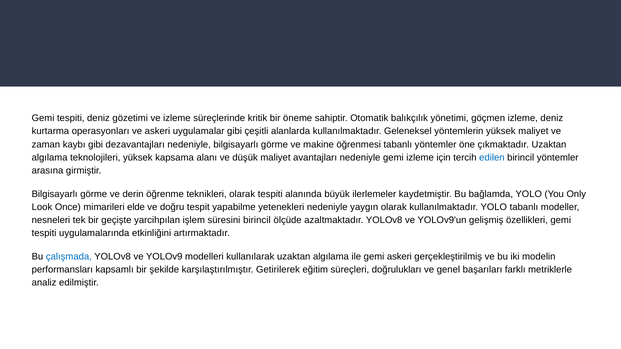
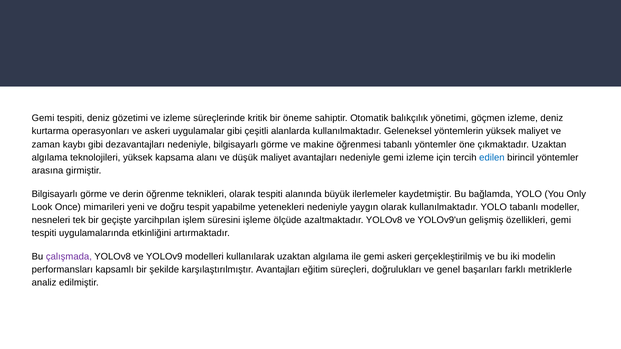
elde: elde -> yeni
süresini birincil: birincil -> işleme
çalışmada colour: blue -> purple
karşılaştırılmıştır Getirilerek: Getirilerek -> Avantajları
